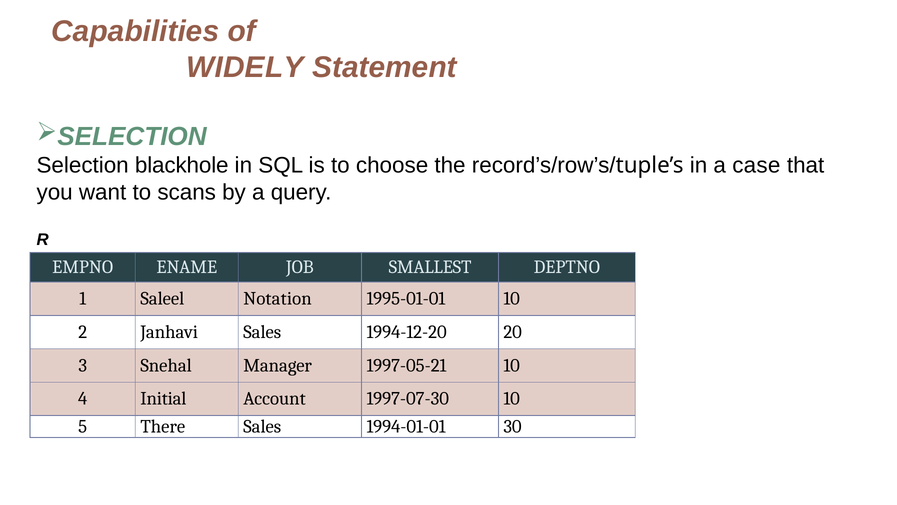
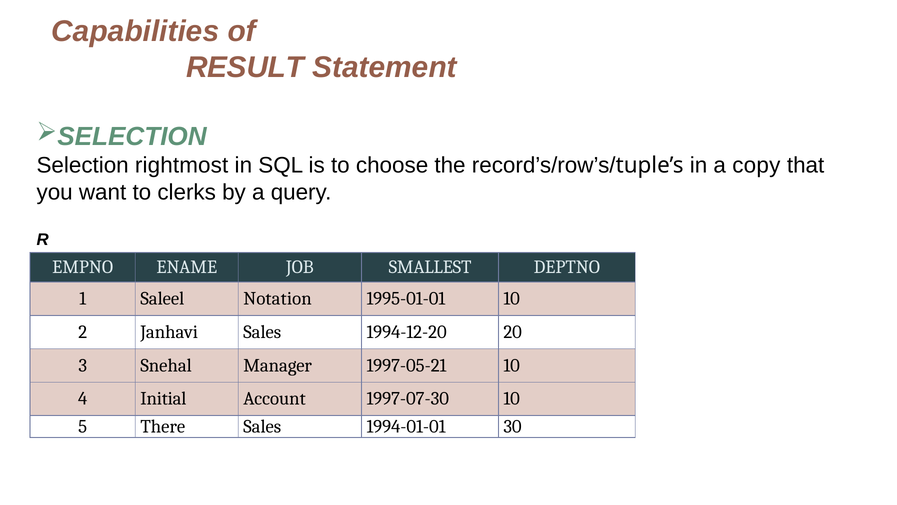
WIDELY: WIDELY -> RESULT
blackhole: blackhole -> rightmost
case: case -> copy
scans: scans -> clerks
